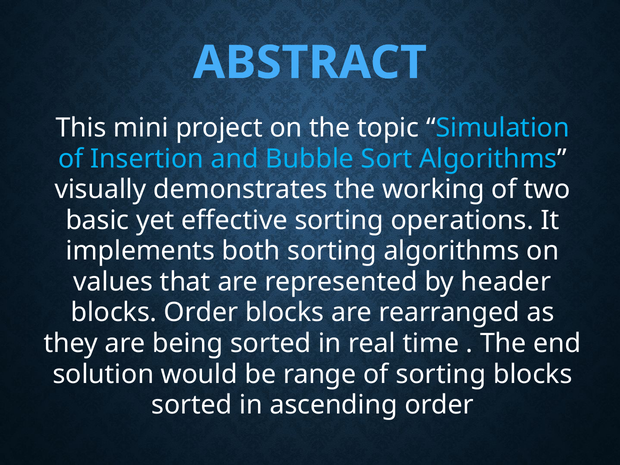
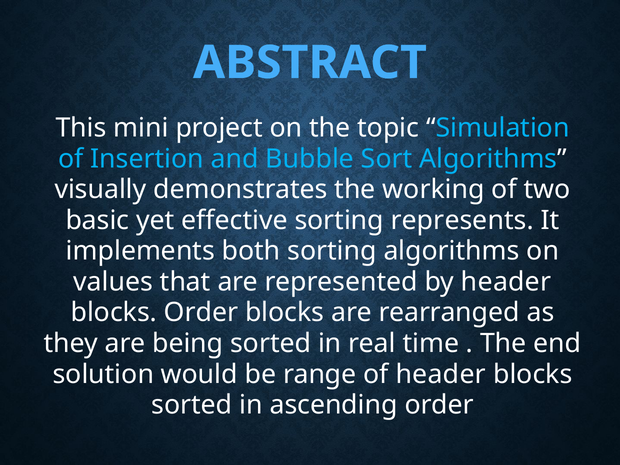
operations: operations -> represents
of sorting: sorting -> header
